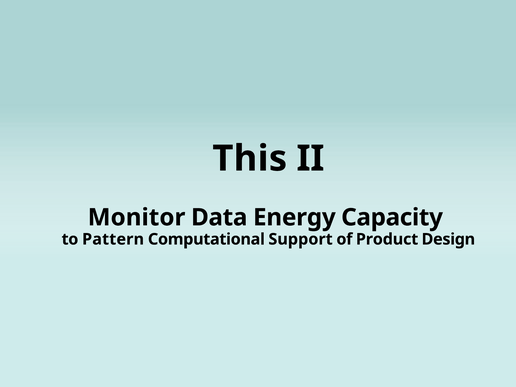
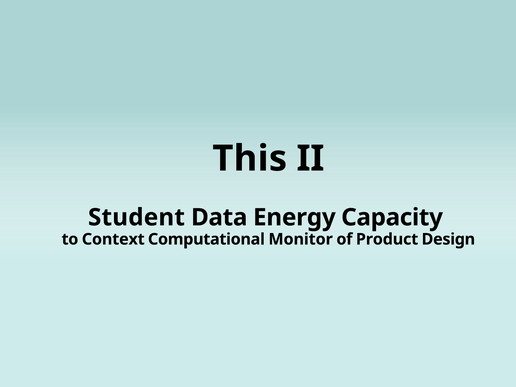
Monitor: Monitor -> Student
Pattern: Pattern -> Context
Support: Support -> Monitor
